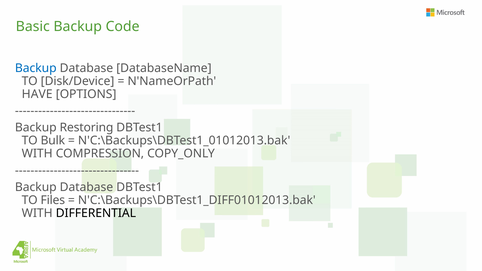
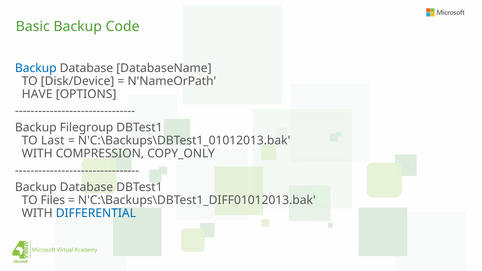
Restoring: Restoring -> Filegroup
Bulk: Bulk -> Last
DIFFERENTIAL colour: black -> blue
